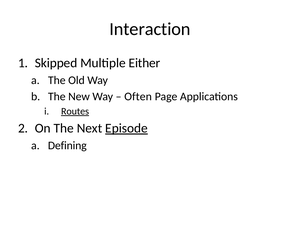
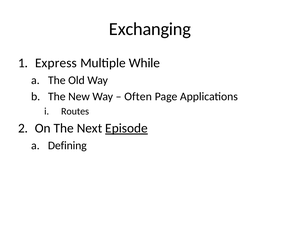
Interaction: Interaction -> Exchanging
Skipped: Skipped -> Express
Either: Either -> While
Routes underline: present -> none
